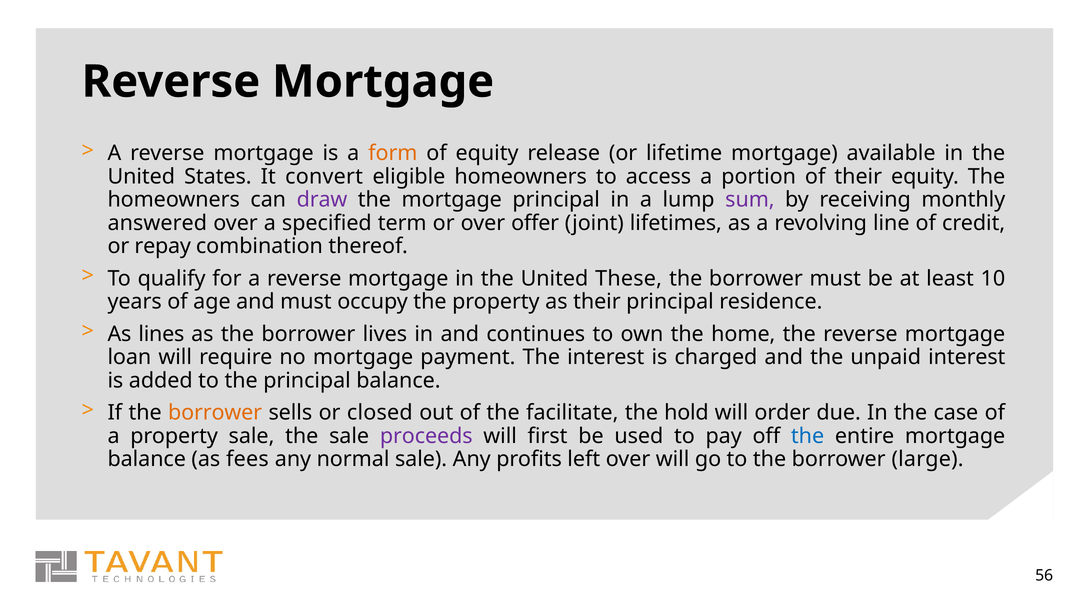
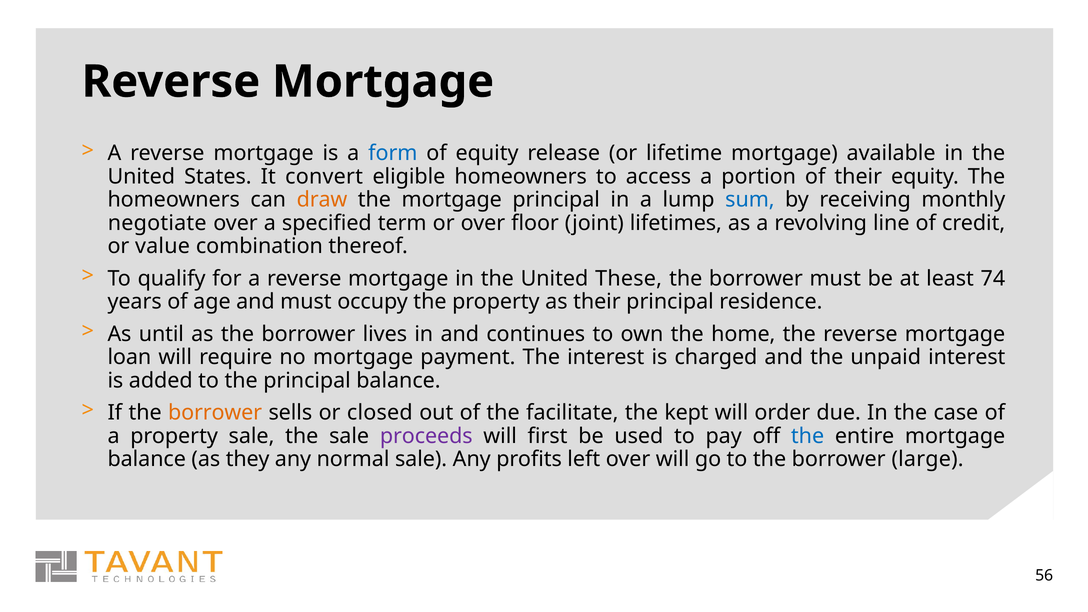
form colour: orange -> blue
draw colour: purple -> orange
sum colour: purple -> blue
answered: answered -> negotiate
offer: offer -> floor
repay: repay -> value
10: 10 -> 74
lines: lines -> until
hold: hold -> kept
fees: fees -> they
